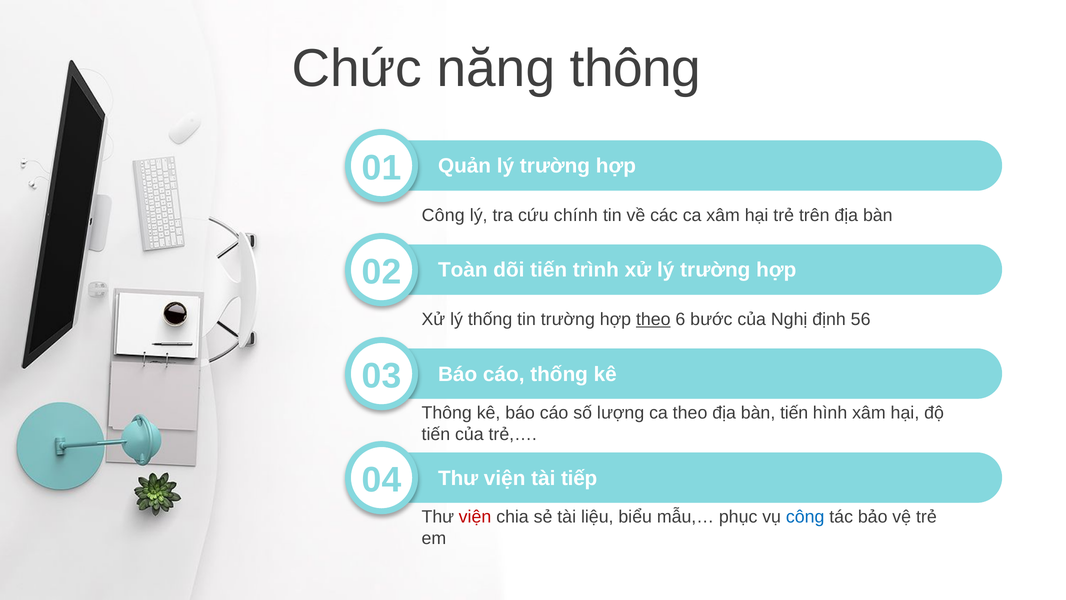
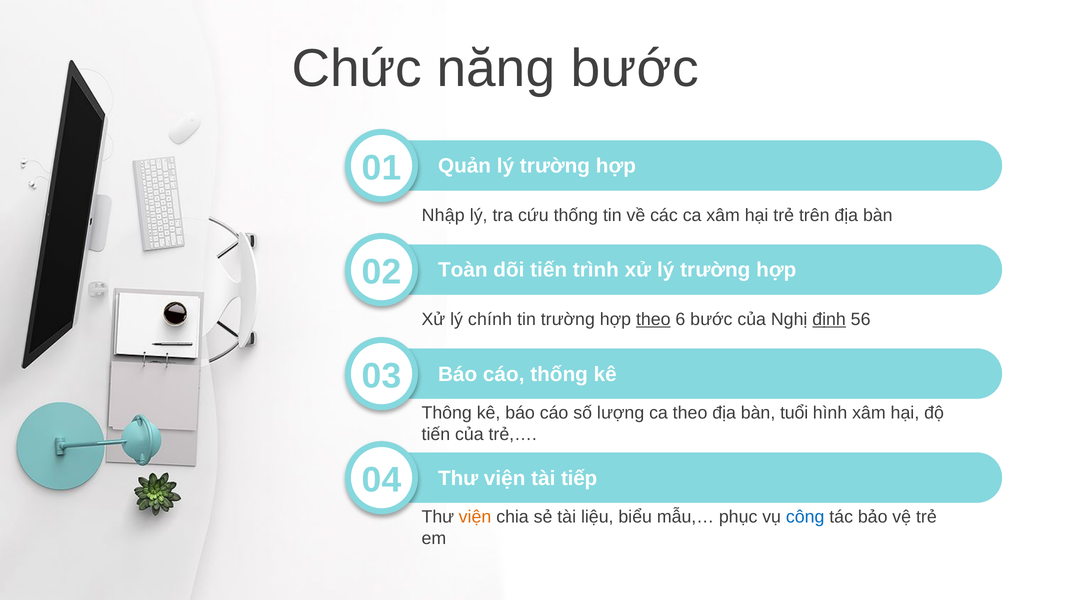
năng thông: thông -> bước
Công at (443, 215): Công -> Nhập
cứu chính: chính -> thống
lý thống: thống -> chính
định underline: none -> present
bàn tiến: tiến -> tuổi
viện at (475, 517) colour: red -> orange
